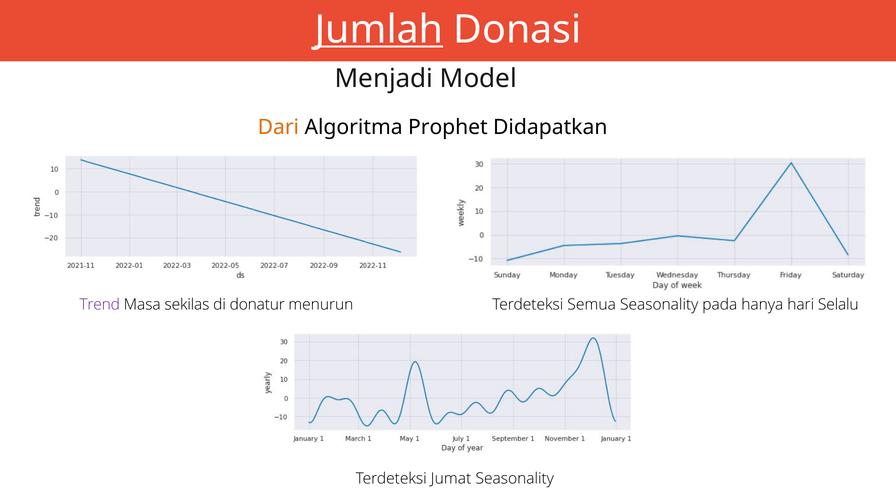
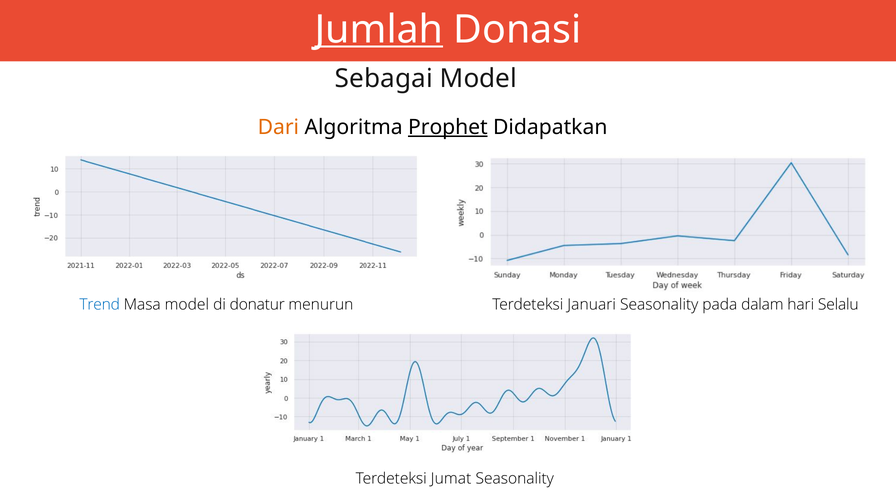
Menjadi: Menjadi -> Sebagai
Prophet underline: none -> present
Trend colour: purple -> blue
Masa sekilas: sekilas -> model
Semua: Semua -> Januari
hanya: hanya -> dalam
